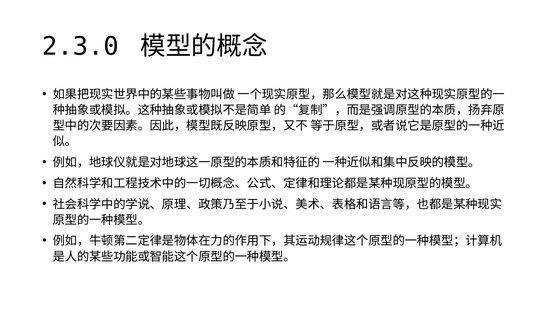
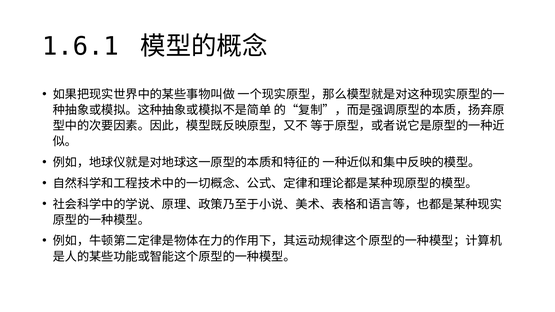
2.3.0: 2.3.0 -> 1.6.1
